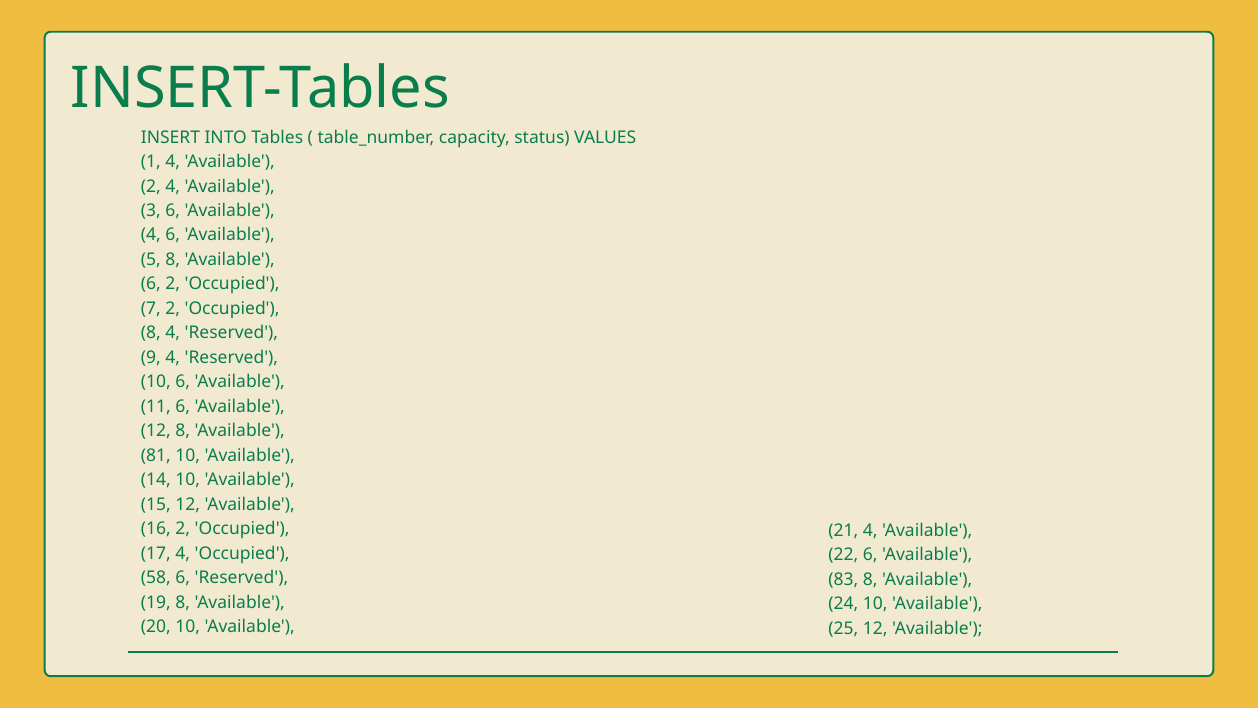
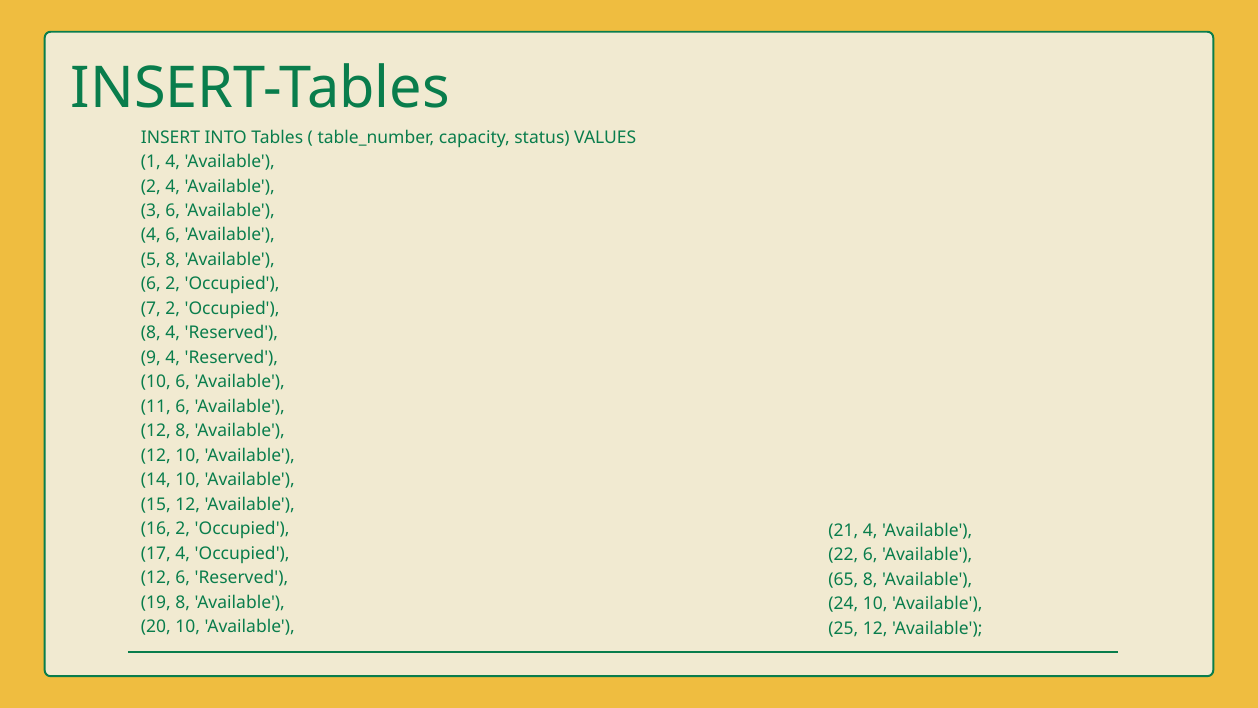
81 at (156, 455): 81 -> 12
58 at (156, 578): 58 -> 12
83: 83 -> 65
